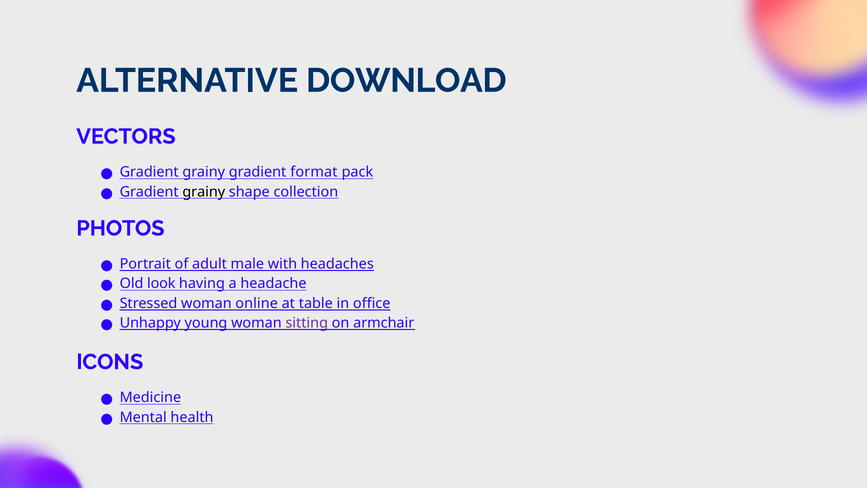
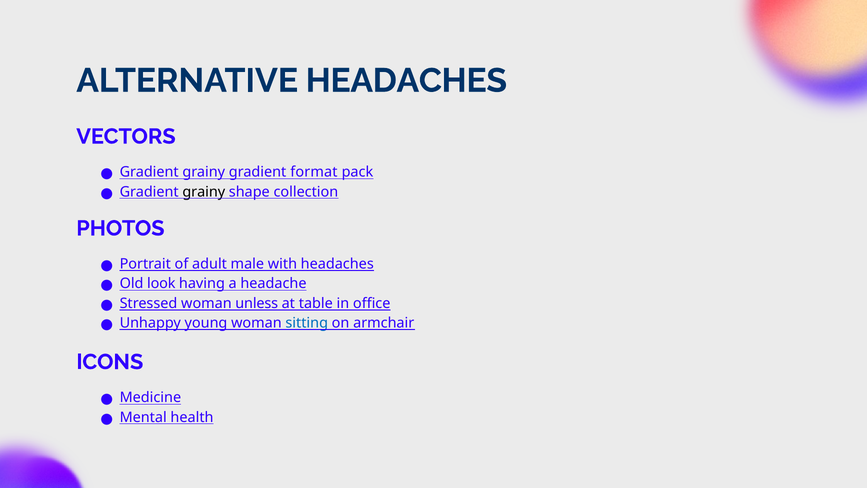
ALTERNATIVE DOWNLOAD: DOWNLOAD -> HEADACHES
online: online -> unless
sitting colour: purple -> blue
